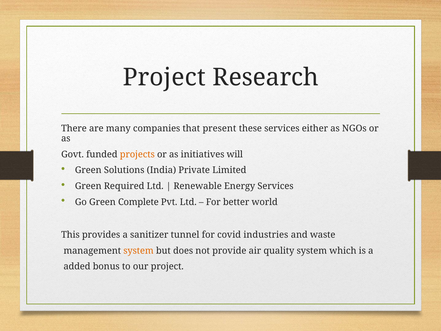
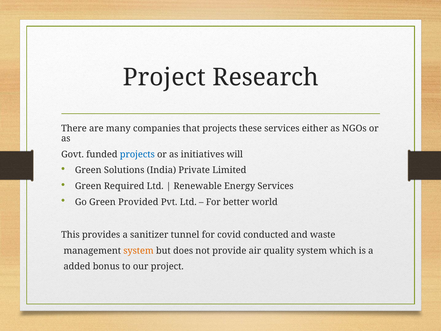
that present: present -> projects
projects at (137, 154) colour: orange -> blue
Complete: Complete -> Provided
industries: industries -> conducted
